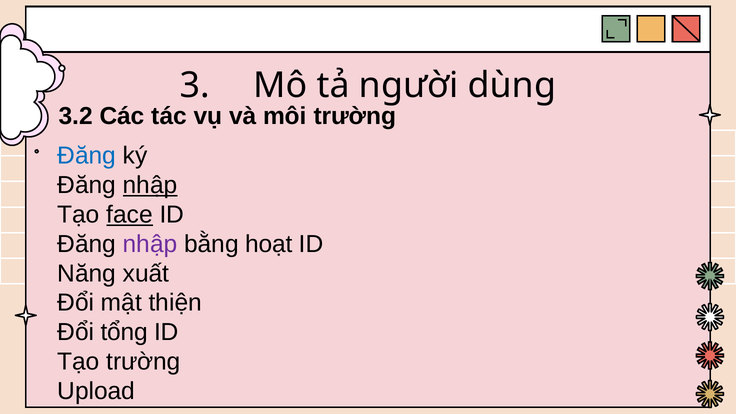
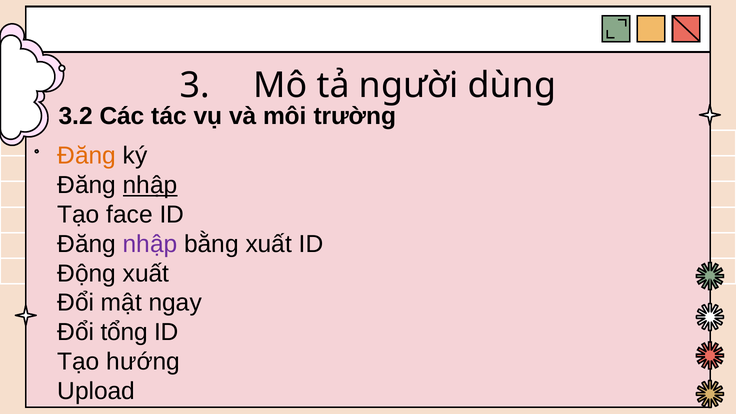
Đăng at (87, 156) colour: blue -> orange
face underline: present -> none
bằng hoạt: hoạt -> xuất
Năng: Năng -> Động
thiện: thiện -> ngay
Tạo trường: trường -> hướng
